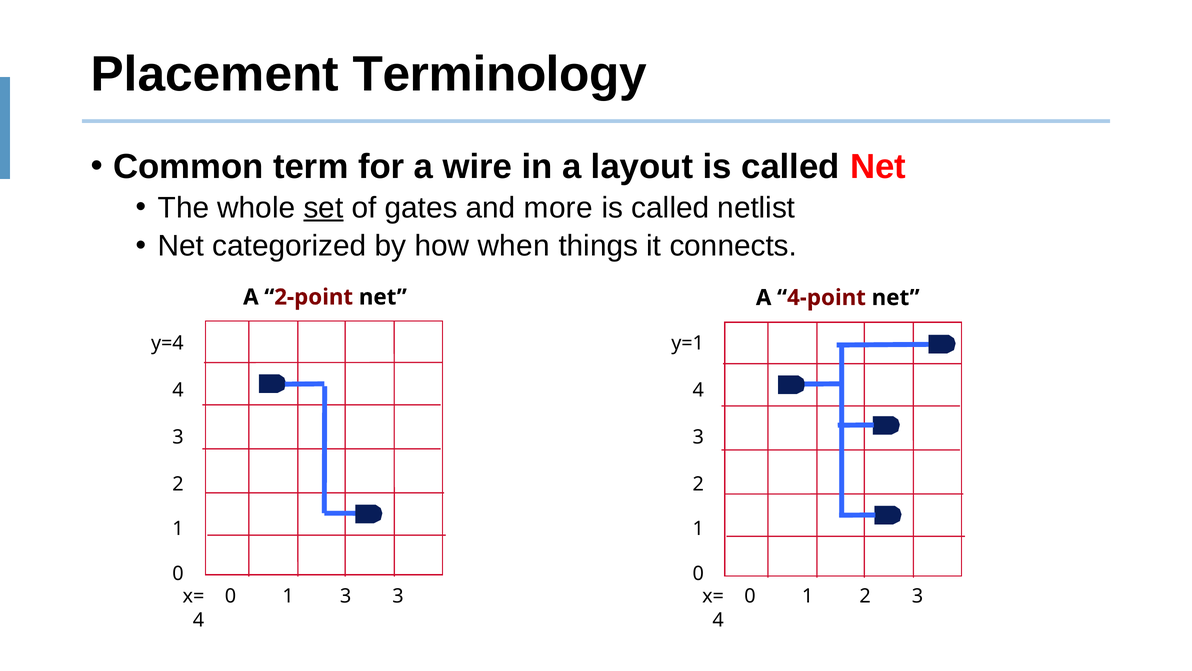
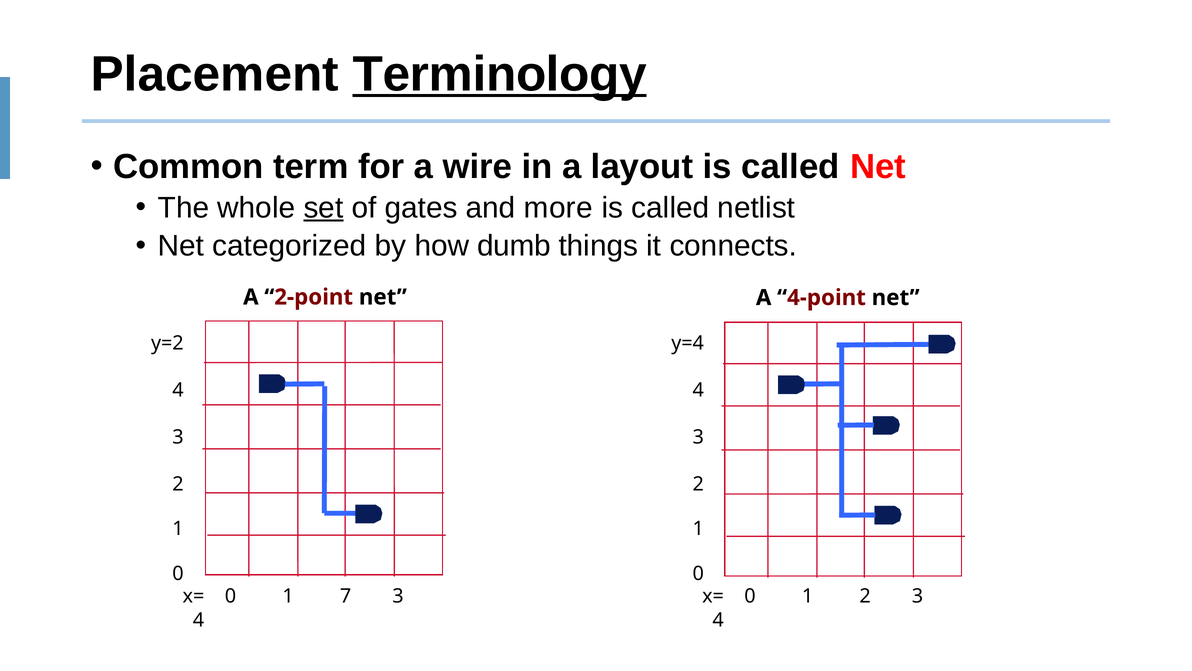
Terminology underline: none -> present
when: when -> dumb
y=4: y=4 -> y=2
y=1: y=1 -> y=4
1 3: 3 -> 7
